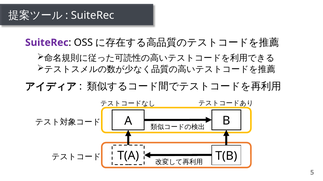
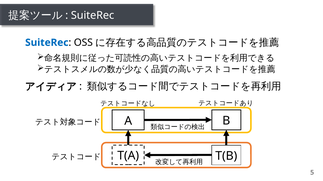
SuiteRec at (47, 43) colour: purple -> blue
